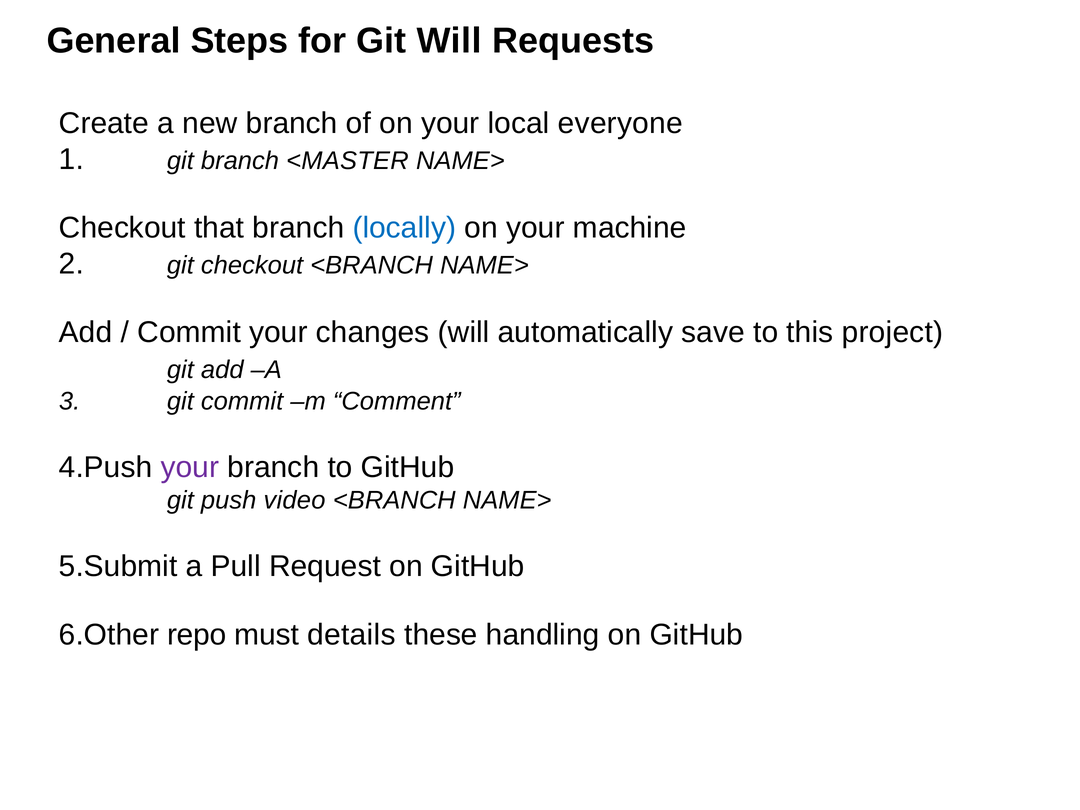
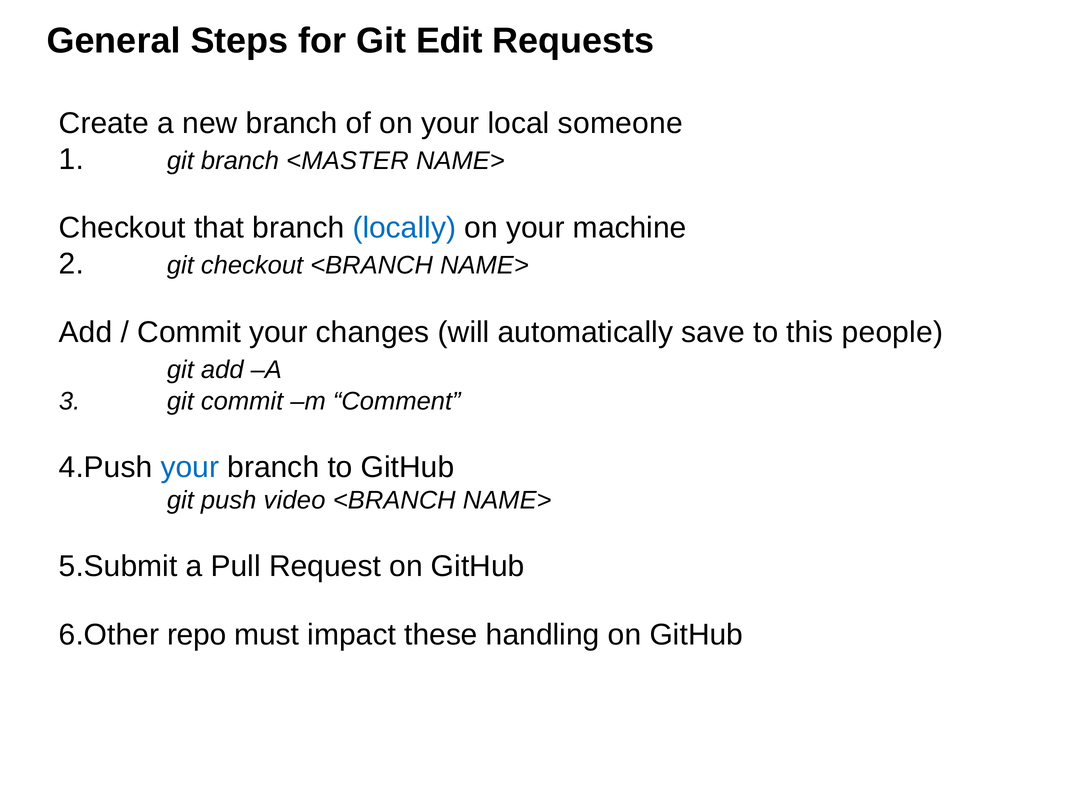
Git Will: Will -> Edit
everyone: everyone -> someone
project: project -> people
your at (190, 467) colour: purple -> blue
details: details -> impact
